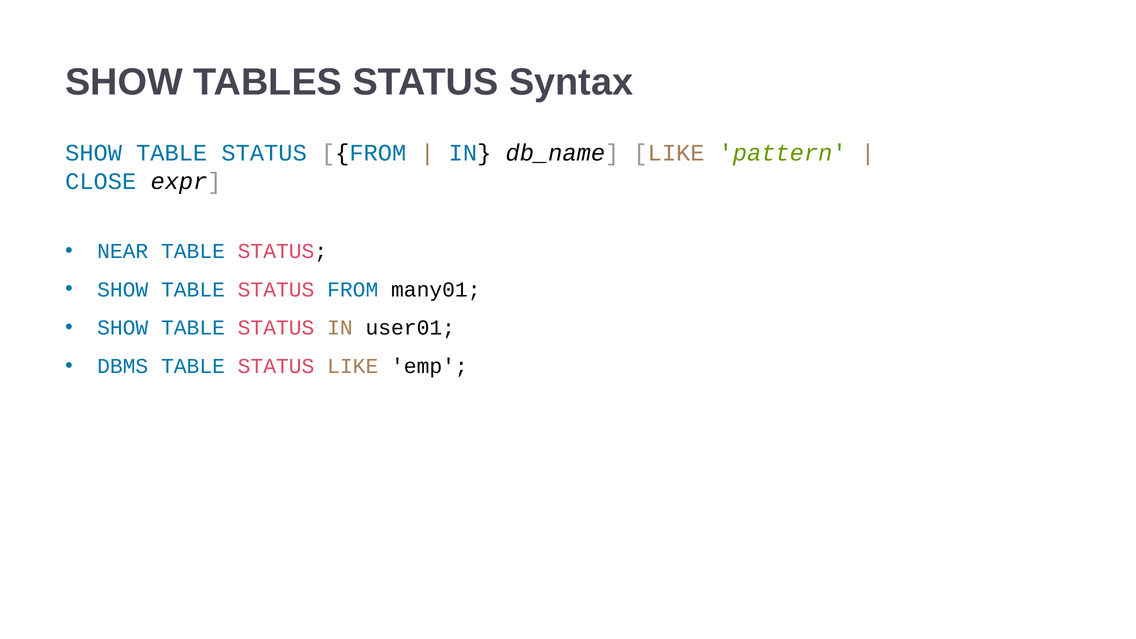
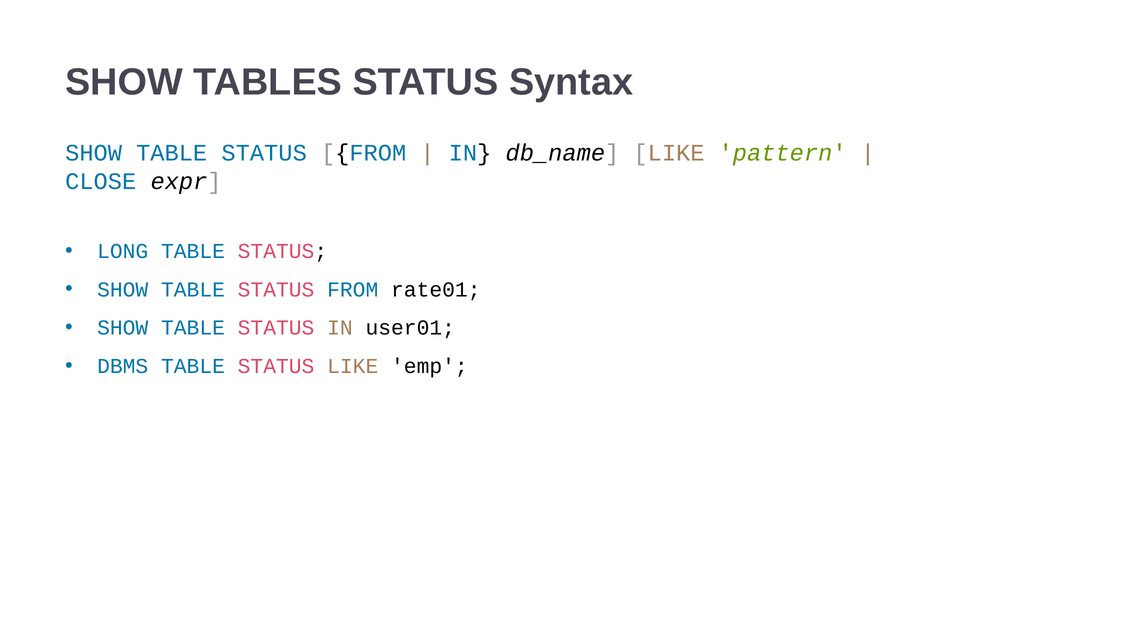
NEAR: NEAR -> LONG
many01: many01 -> rate01
